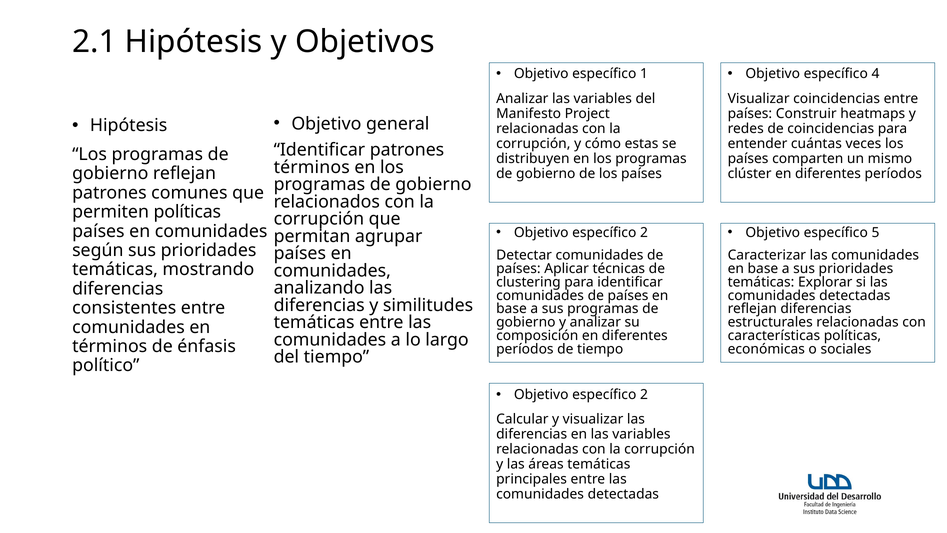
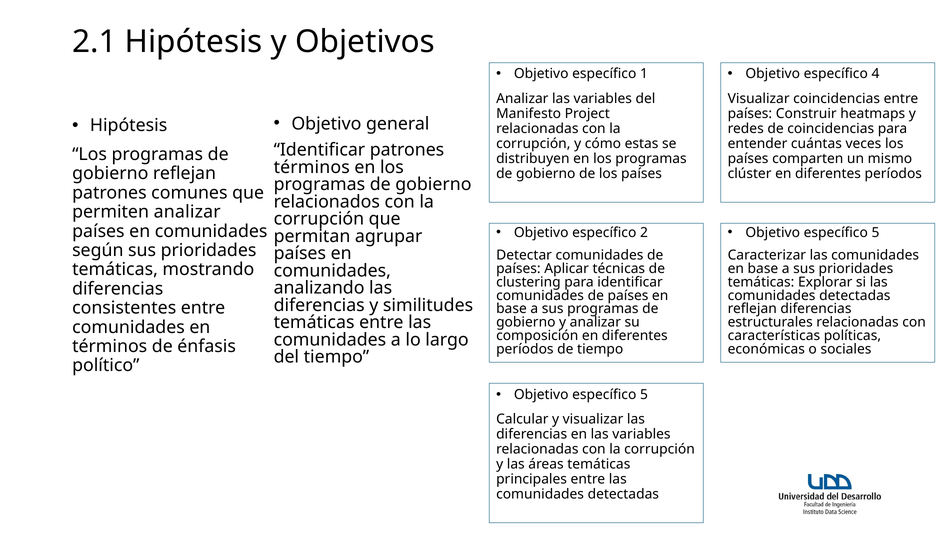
permiten políticas: políticas -> analizar
2 at (644, 394): 2 -> 5
